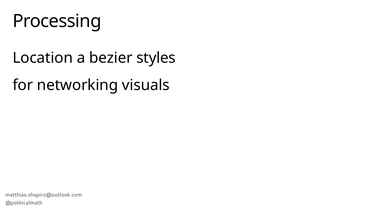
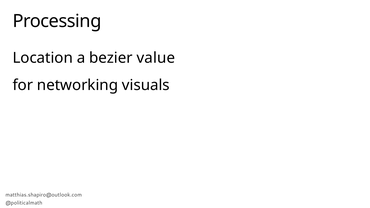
styles: styles -> value
